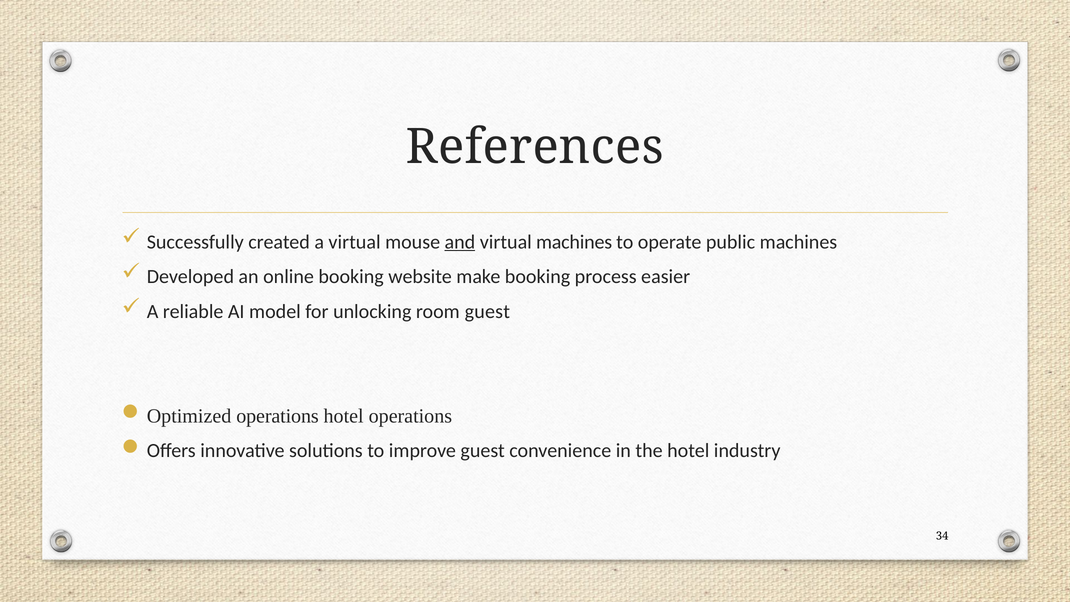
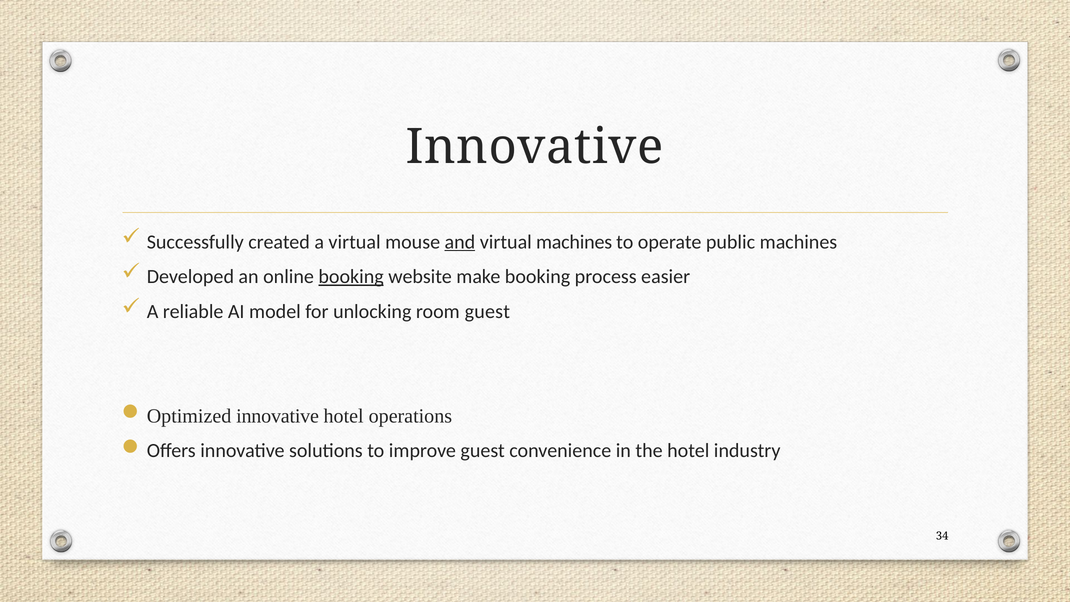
References at (535, 147): References -> Innovative
booking at (351, 277) underline: none -> present
Optimized operations: operations -> innovative
